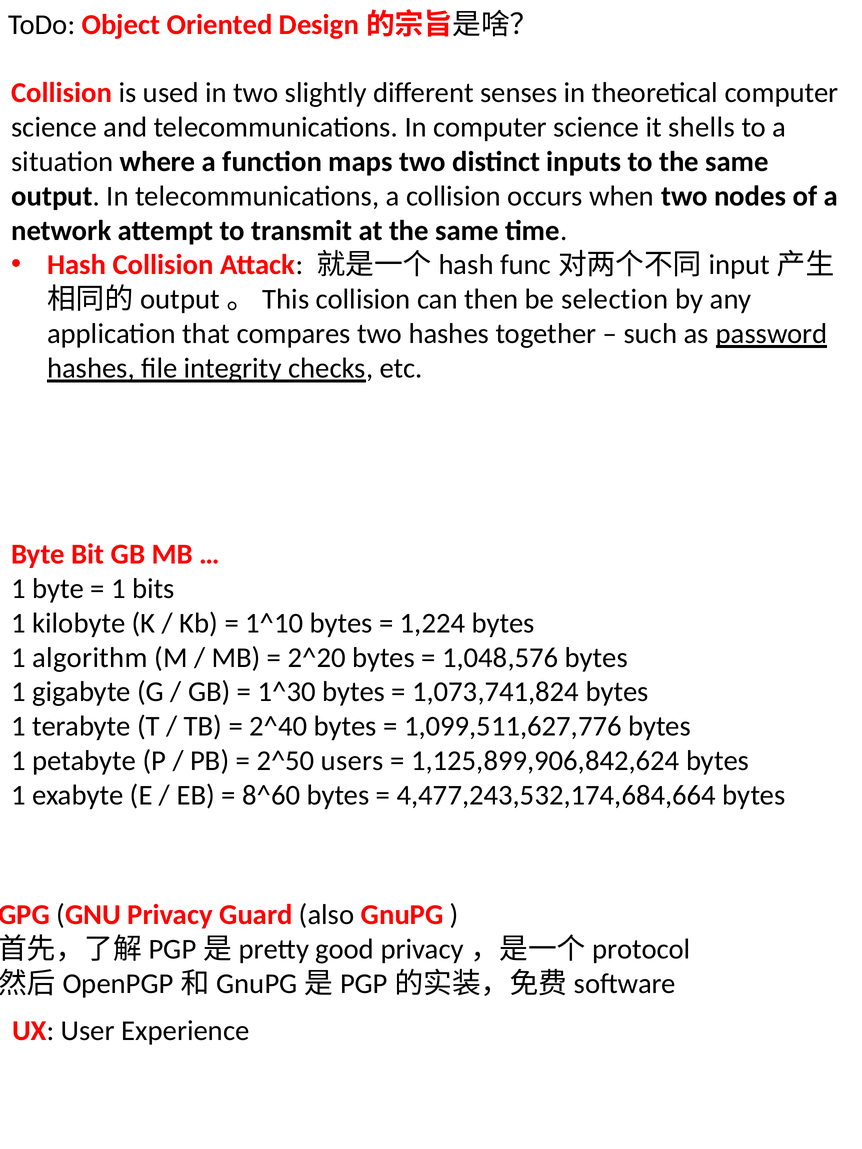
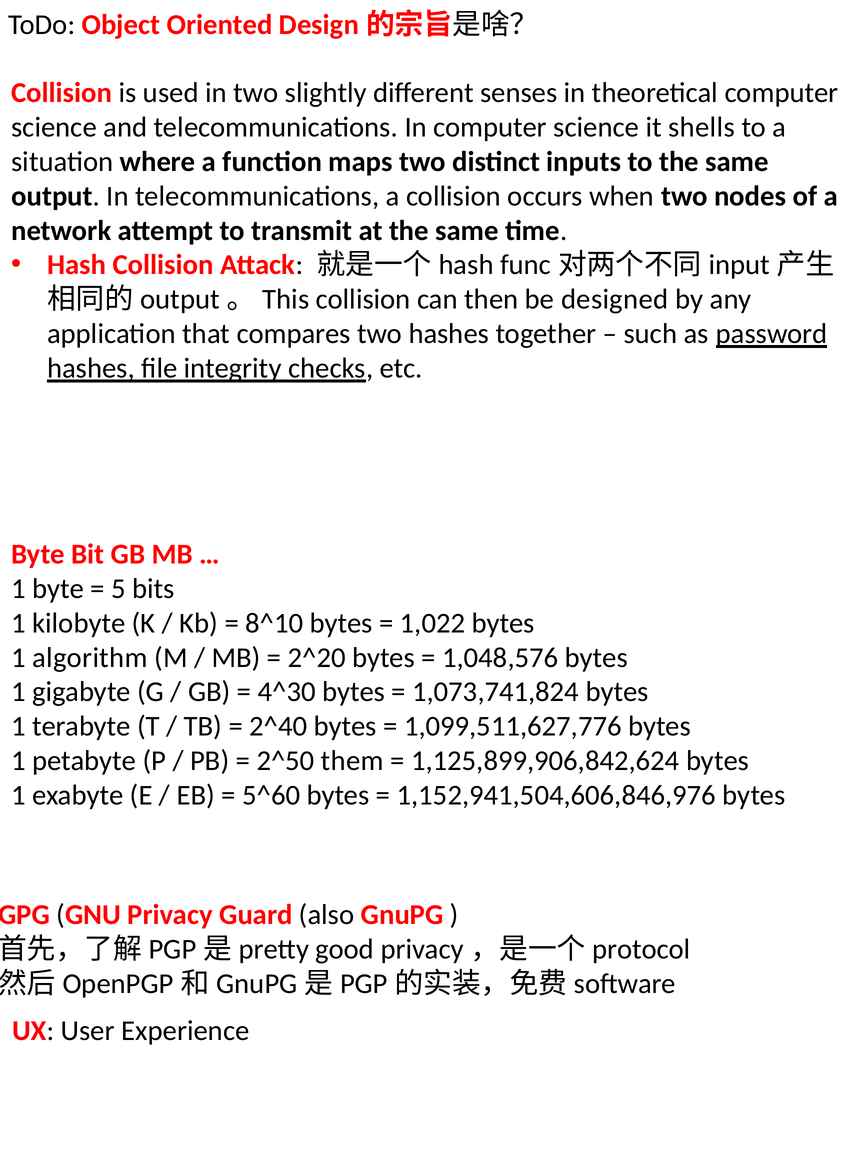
selection: selection -> designed
1 at (118, 589): 1 -> 5
1^10: 1^10 -> 8^10
1,224: 1,224 -> 1,022
1^30: 1^30 -> 4^30
users: users -> them
8^60: 8^60 -> 5^60
4,477,243,532,174,684,664: 4,477,243,532,174,684,664 -> 1,152,941,504,606,846,976
